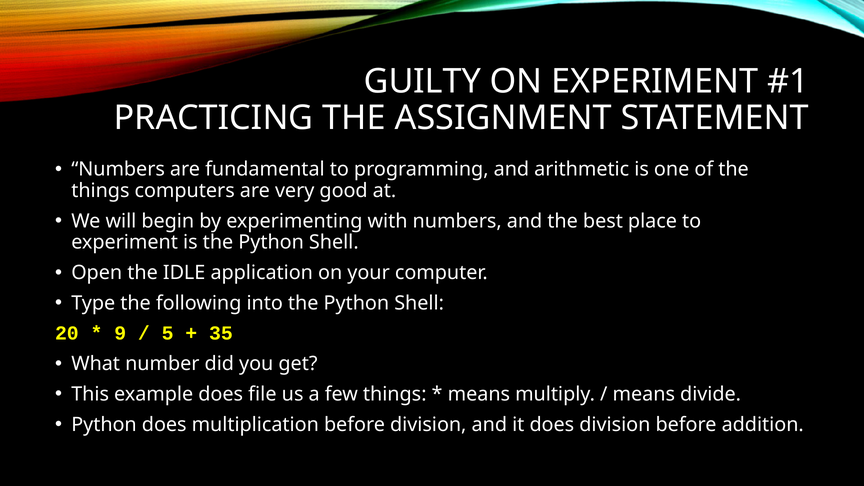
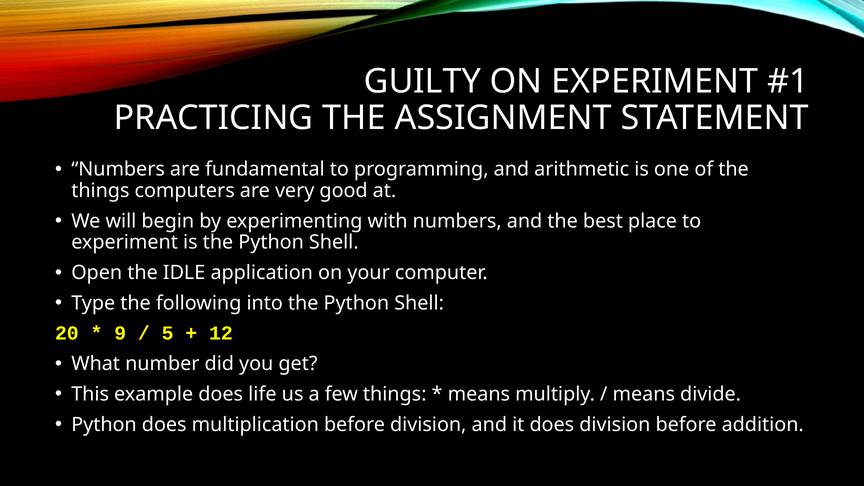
35: 35 -> 12
file: file -> life
